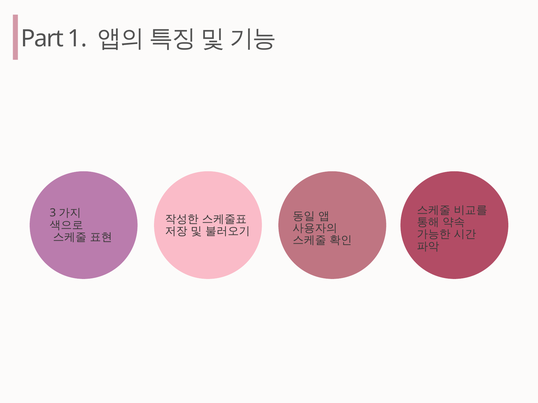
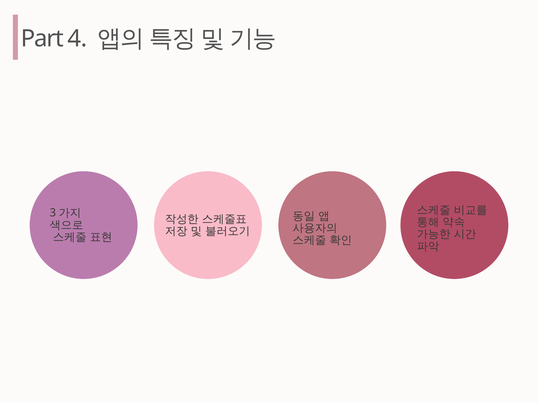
1: 1 -> 4
